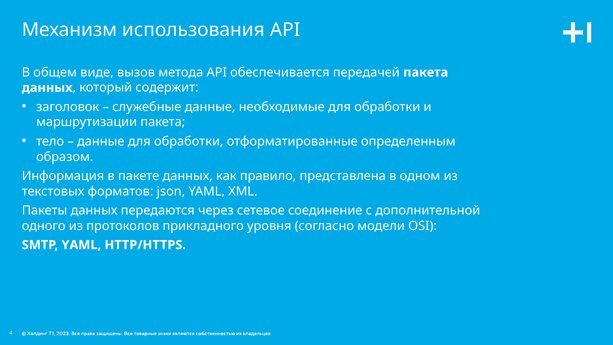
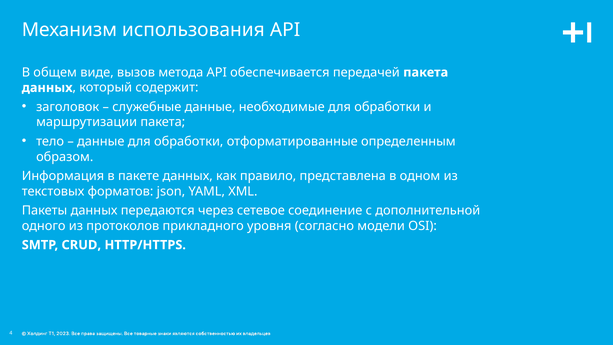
SMTP YAML: YAML -> CRUD
